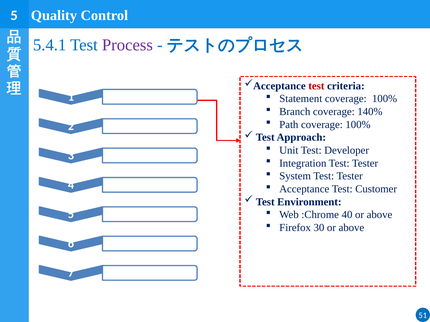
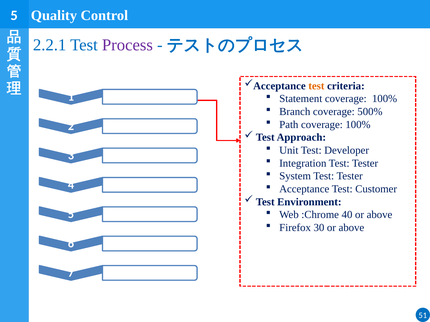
5.4.1: 5.4.1 -> 2.2.1
test at (316, 86) colour: red -> orange
140%: 140% -> 500%
